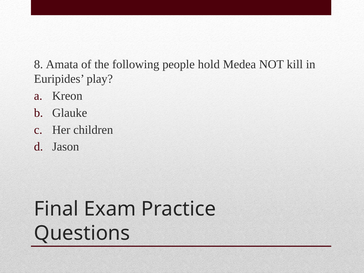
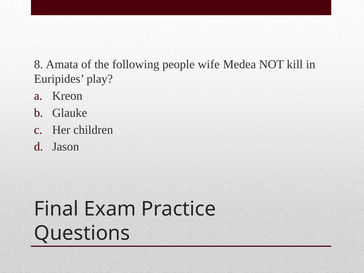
hold: hold -> wife
